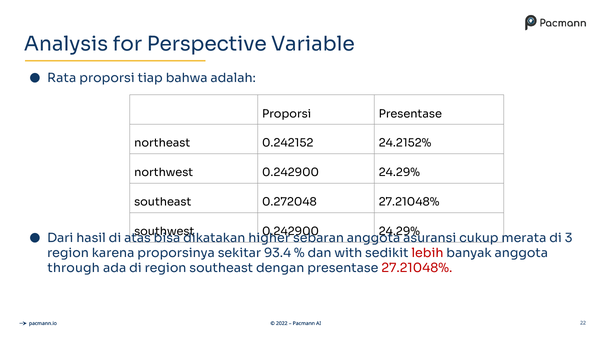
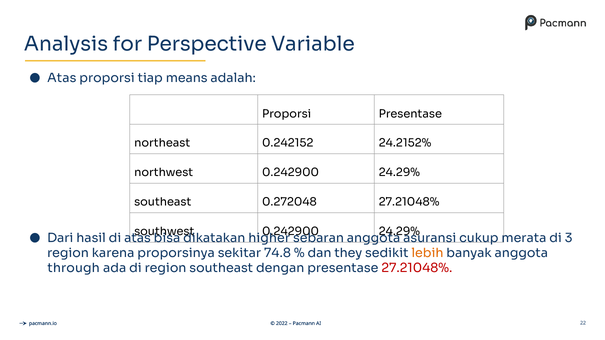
Rata at (62, 78): Rata -> Atas
bahwa: bahwa -> means
93.4: 93.4 -> 74.8
with: with -> they
lebih colour: red -> orange
